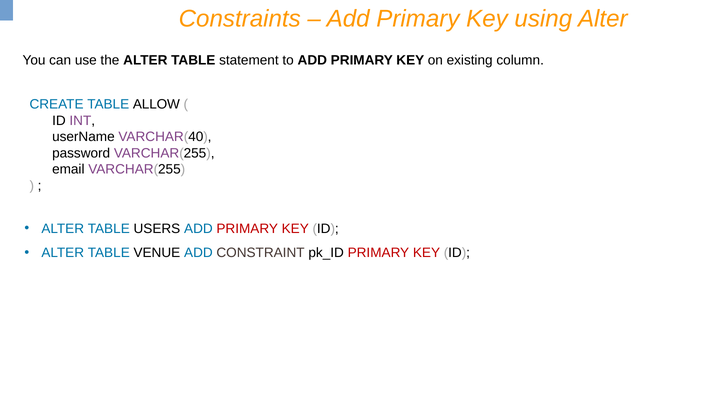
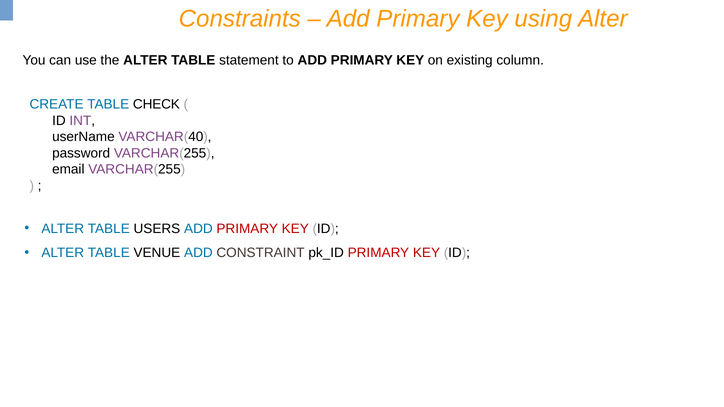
ALLOW: ALLOW -> CHECK
